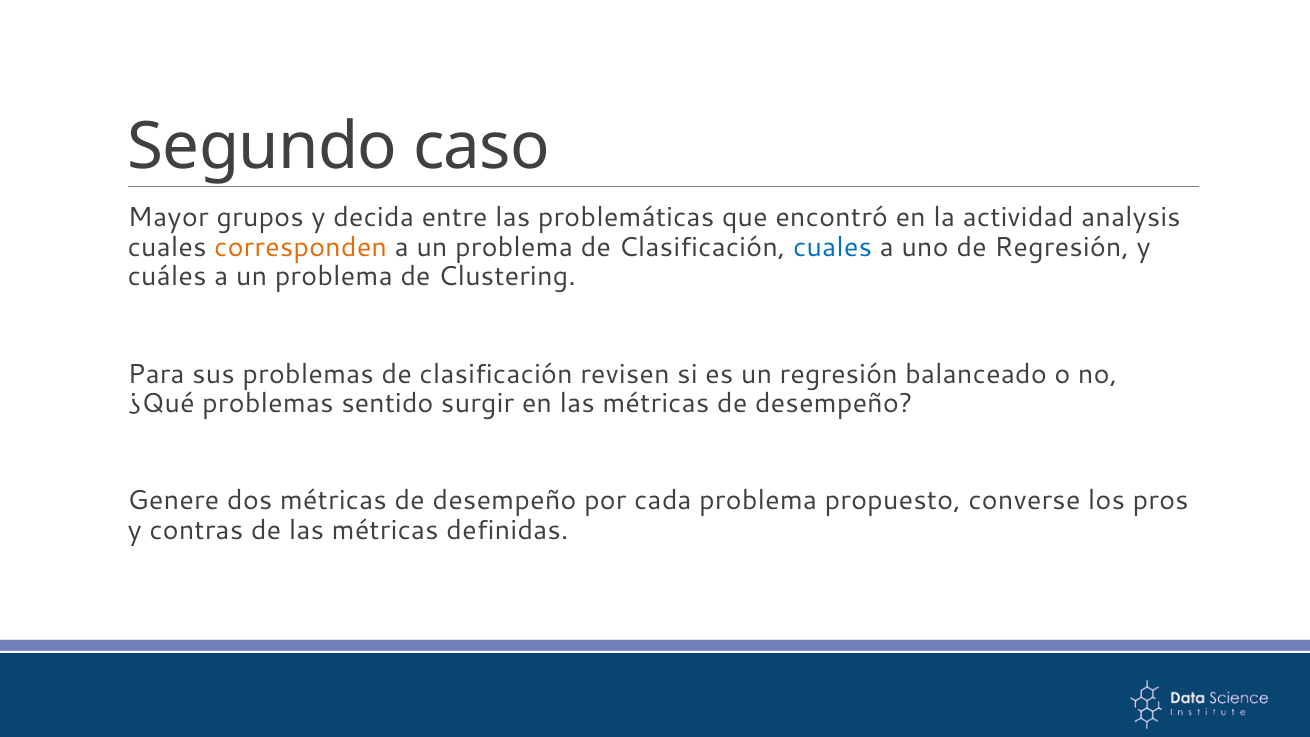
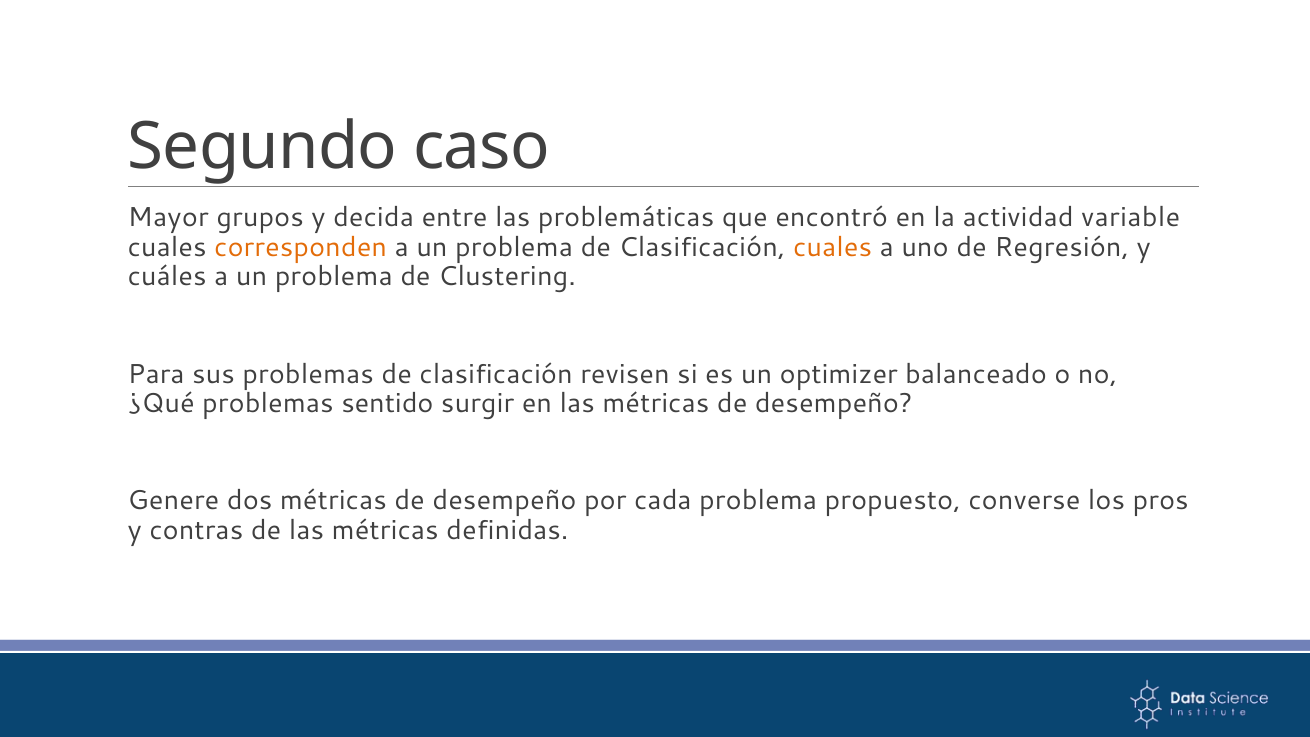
analysis: analysis -> variable
cuales at (833, 247) colour: blue -> orange
un regresión: regresión -> optimizer
